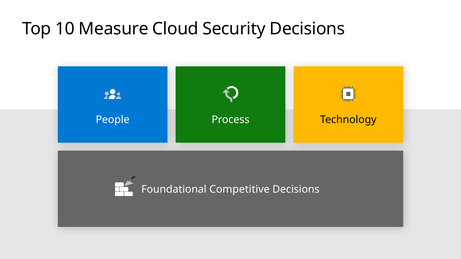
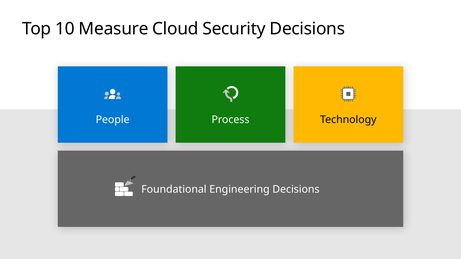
Competitive: Competitive -> Engineering
